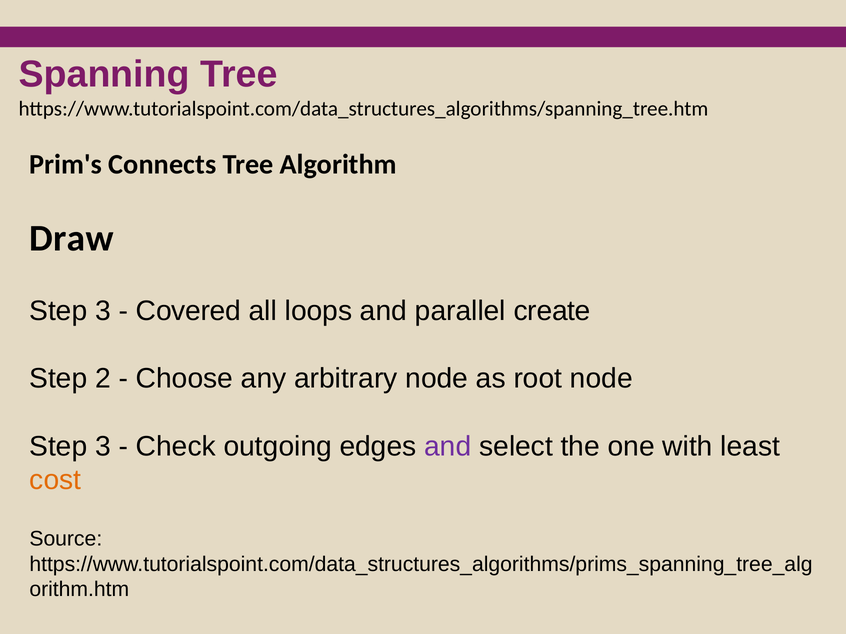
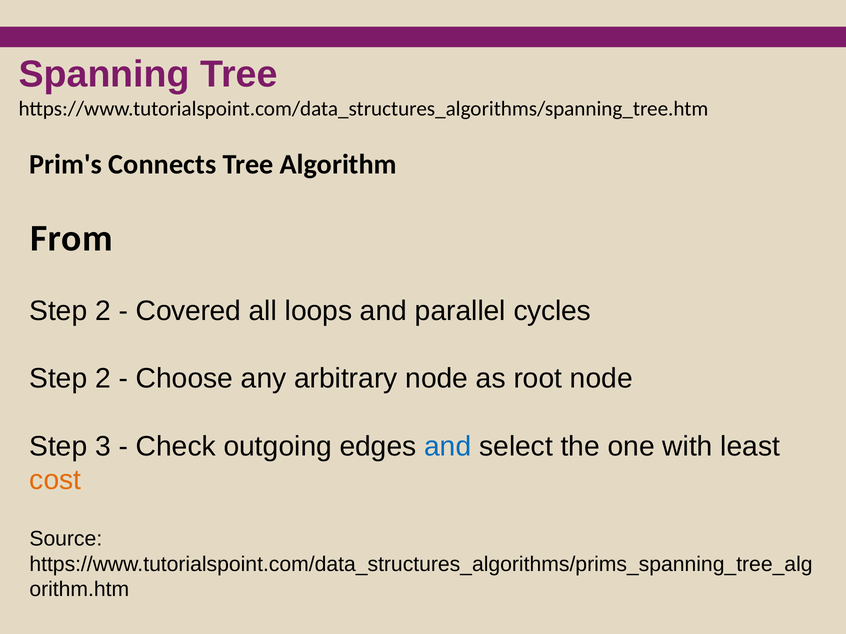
Draw: Draw -> From
3 at (103, 311): 3 -> 2
create: create -> cycles
and at (448, 447) colour: purple -> blue
